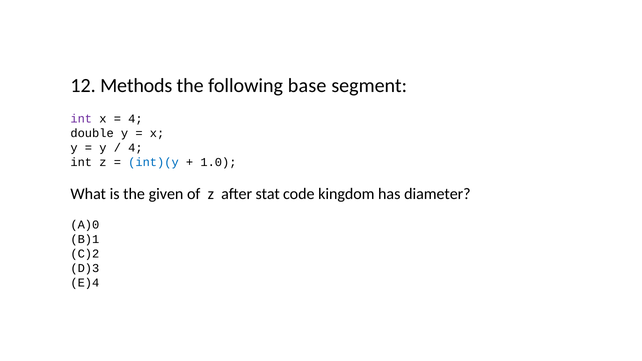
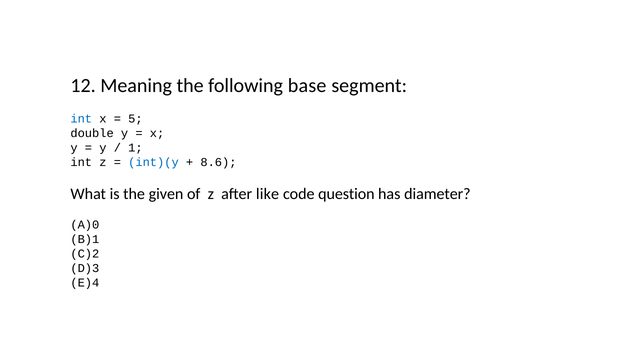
Methods: Methods -> Meaning
int at (81, 119) colour: purple -> blue
4 at (135, 119): 4 -> 5
4 at (135, 148): 4 -> 1
1.0: 1.0 -> 8.6
stat: stat -> like
kingdom: kingdom -> question
